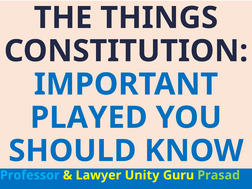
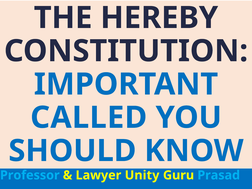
THINGS: THINGS -> HEREBY
PLAYED: PLAYED -> CALLED
Prasad colour: light green -> light blue
